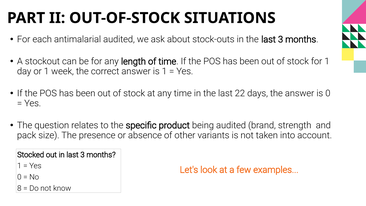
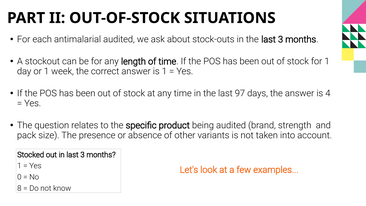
22: 22 -> 97
is 0: 0 -> 4
